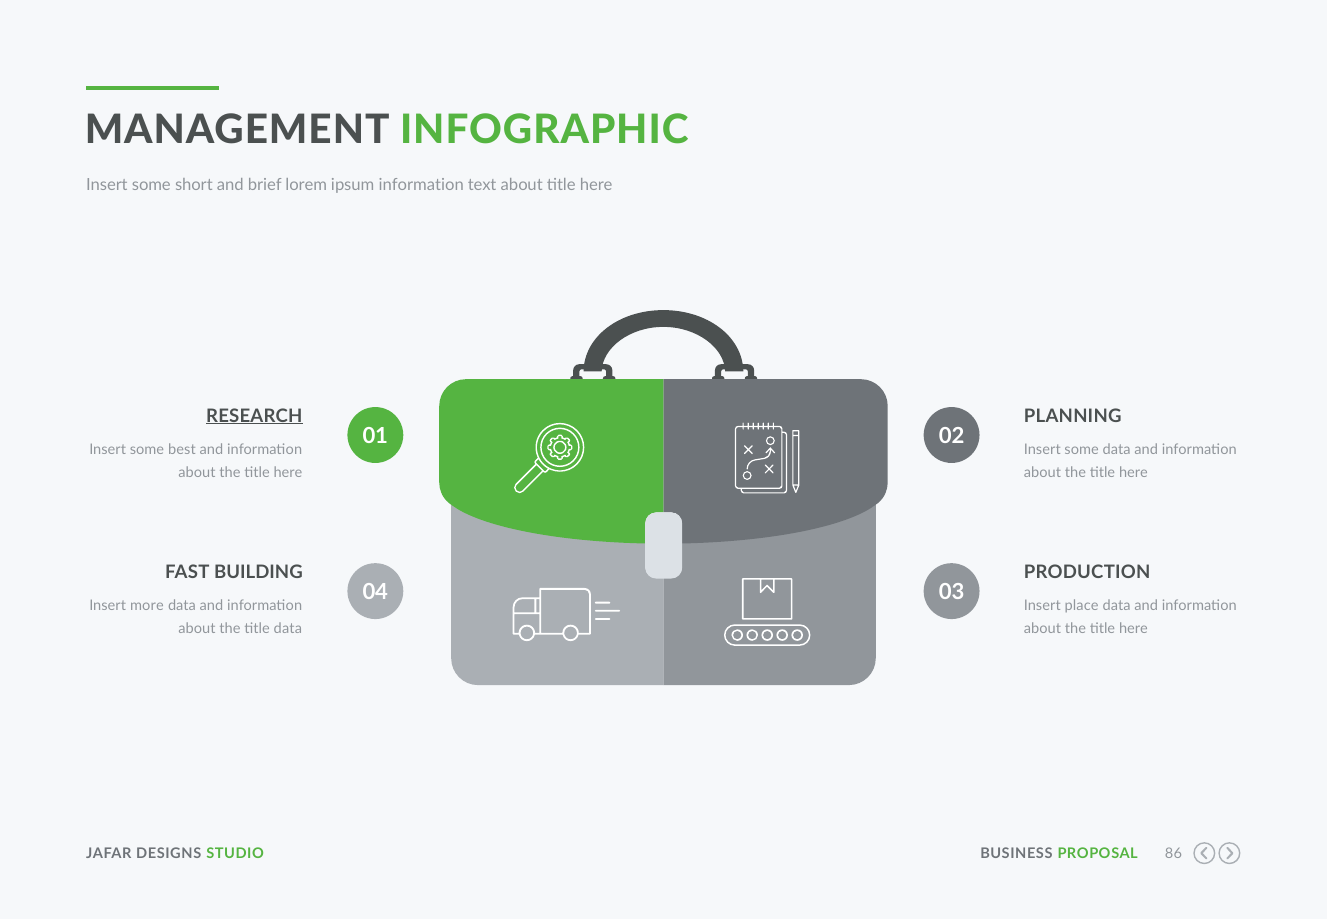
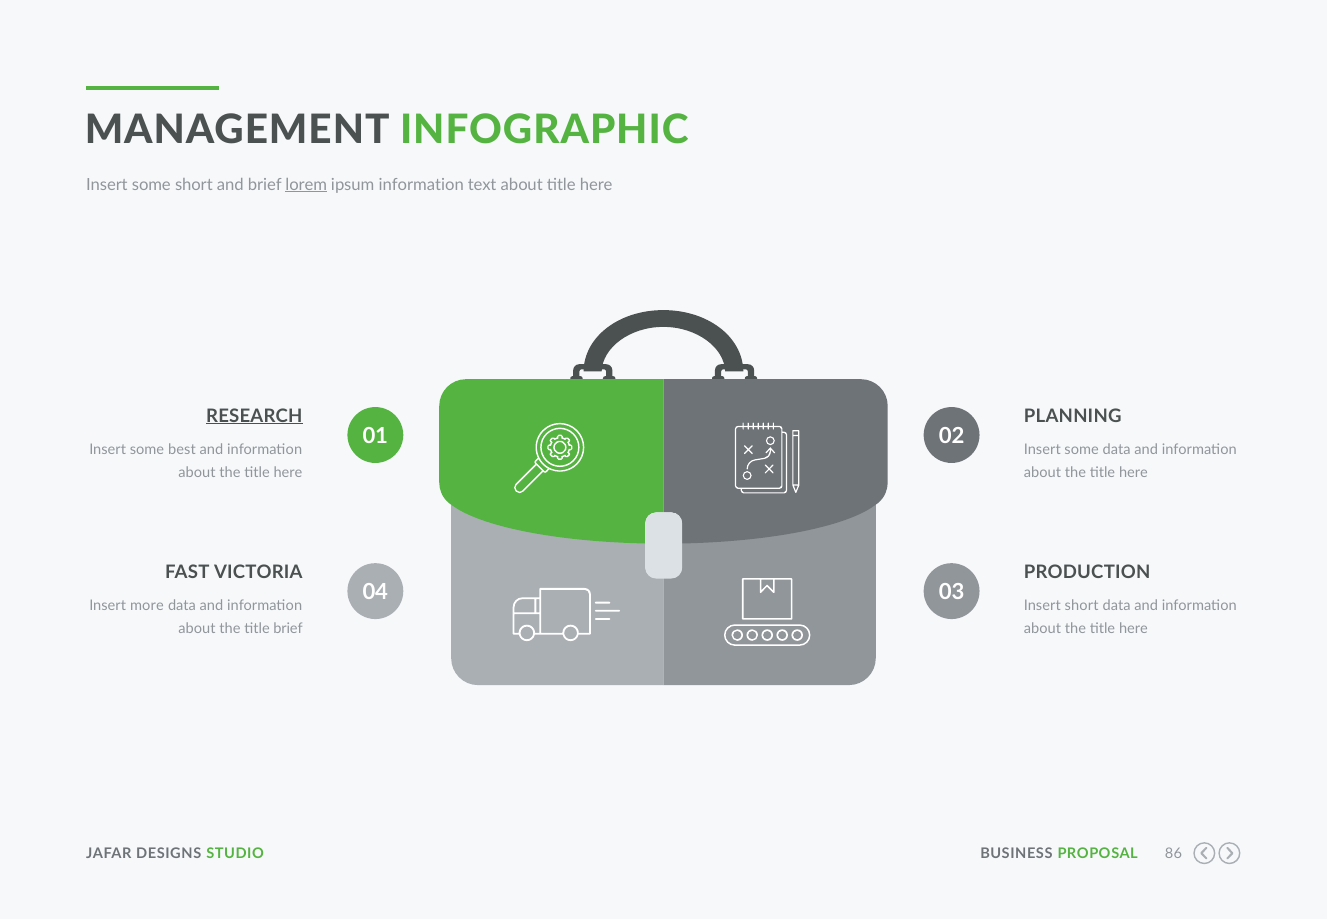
lorem underline: none -> present
BUILDING: BUILDING -> VICTORIA
Insert place: place -> short
title data: data -> brief
